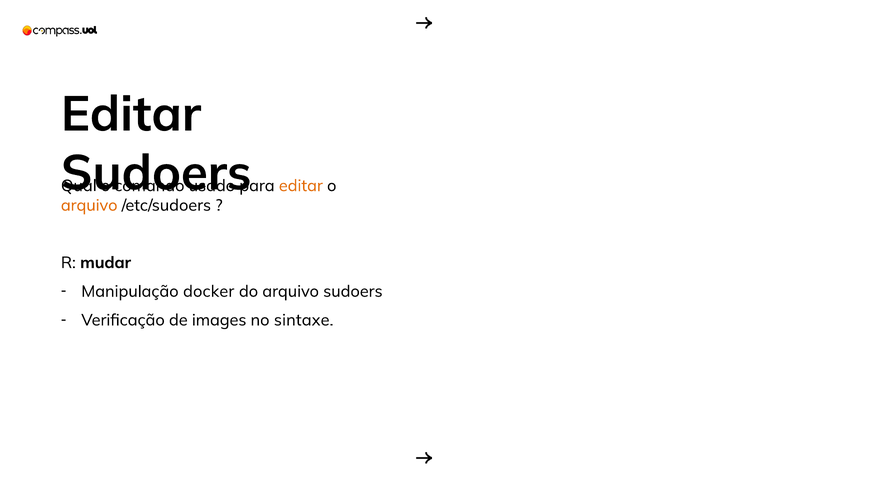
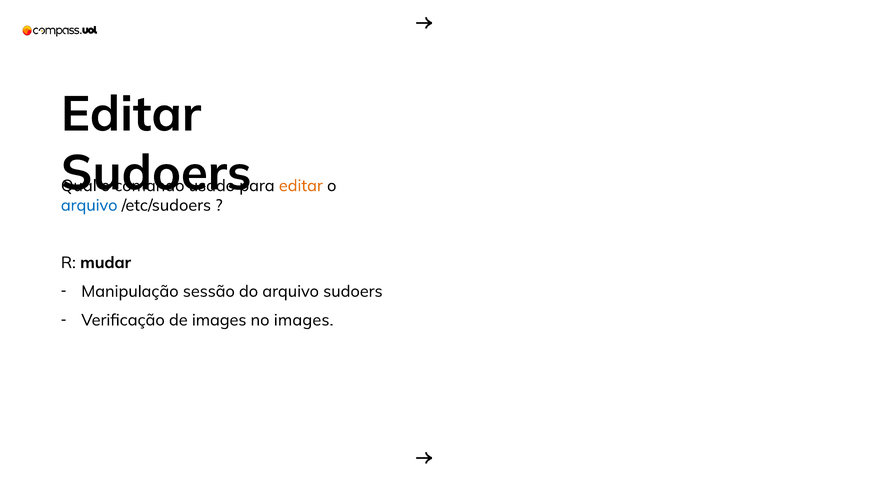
arquivo at (89, 205) colour: orange -> blue
docker: docker -> sessão
no sintaxe: sintaxe -> images
